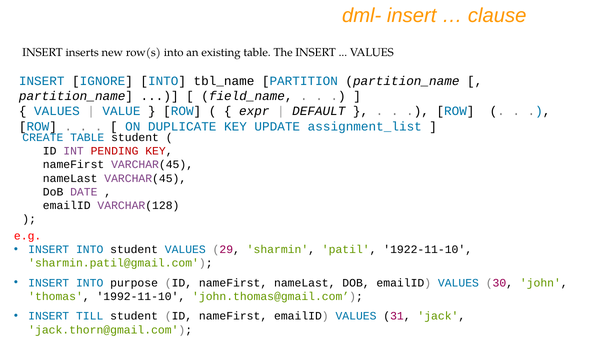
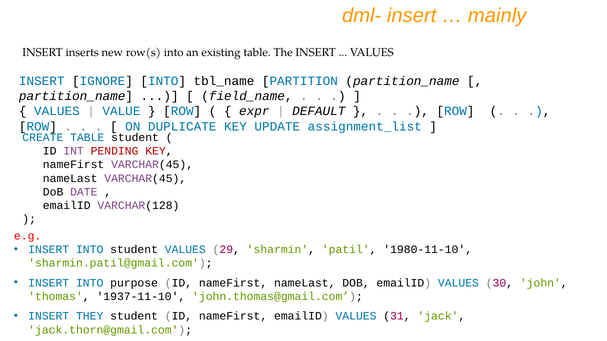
clause: clause -> mainly
1922-11-10: 1922-11-10 -> 1980-11-10
1992-11-10: 1992-11-10 -> 1937-11-10
TILL: TILL -> THEY
